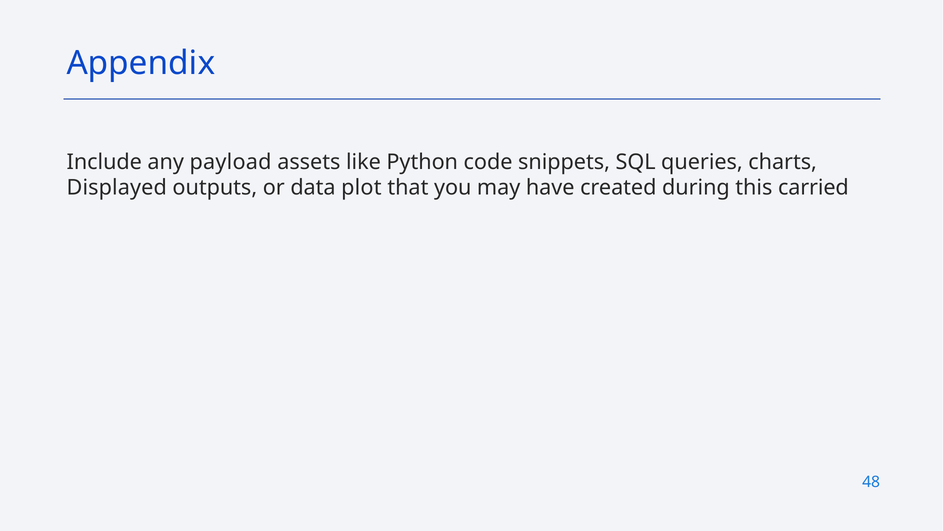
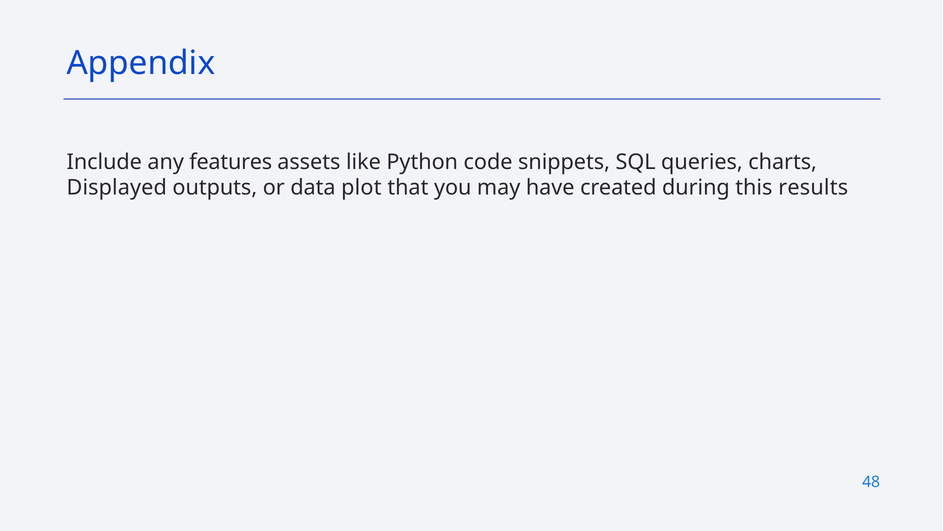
payload: payload -> features
carried: carried -> results
